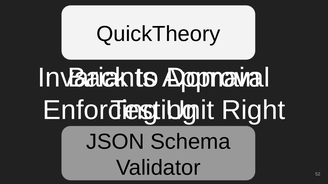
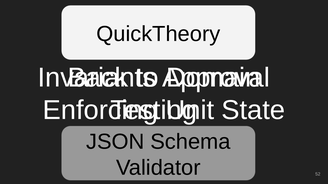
Right: Right -> State
